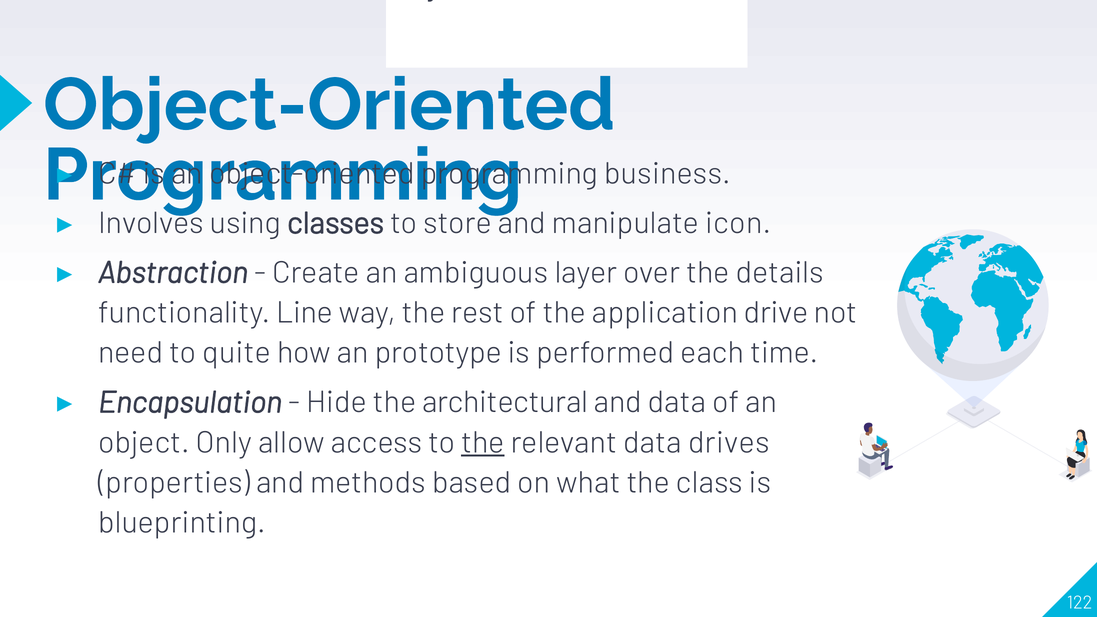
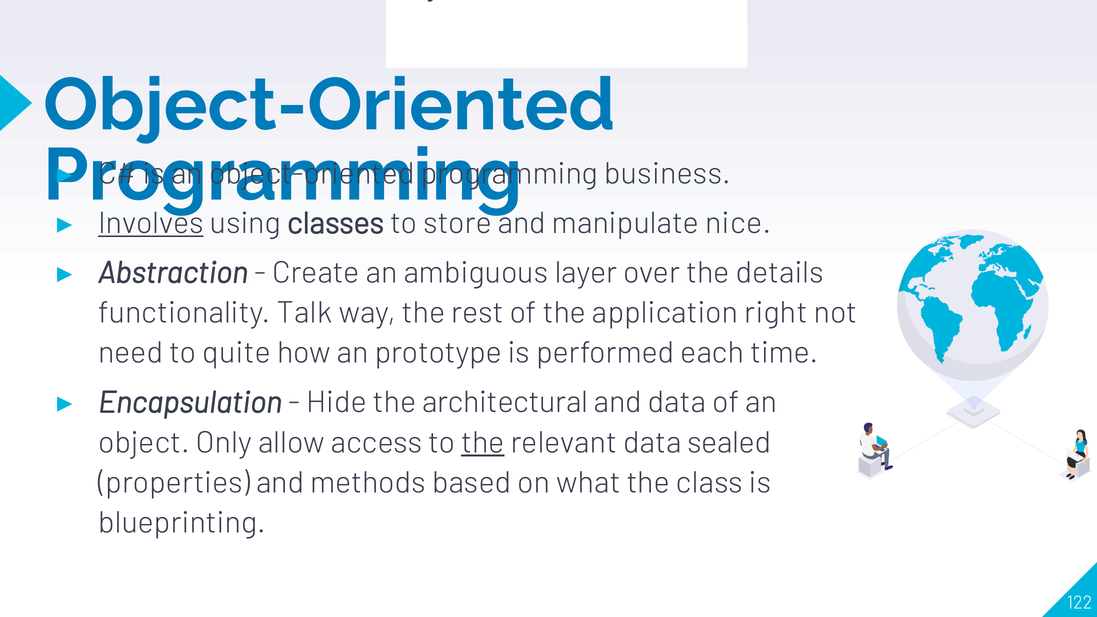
Involves underline: none -> present
icon: icon -> nice
Line: Line -> Talk
drive: drive -> right
drives: drives -> sealed
